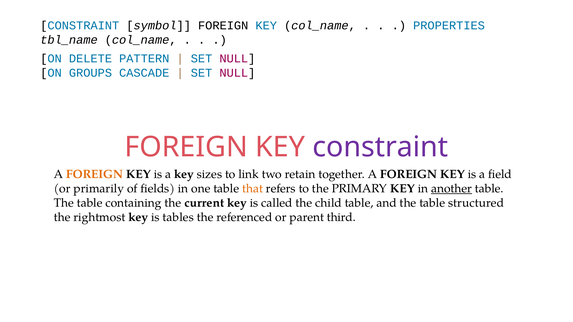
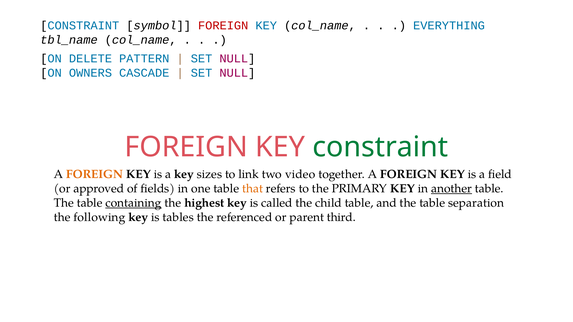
FOREIGN at (223, 26) colour: black -> red
PROPERTIES: PROPERTIES -> EVERYTHING
GROUPS: GROUPS -> OWNERS
constraint at (380, 147) colour: purple -> green
retain: retain -> video
primarily: primarily -> approved
containing underline: none -> present
current: current -> highest
structured: structured -> separation
rightmost: rightmost -> following
